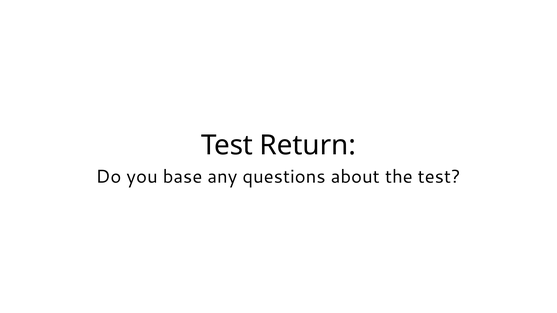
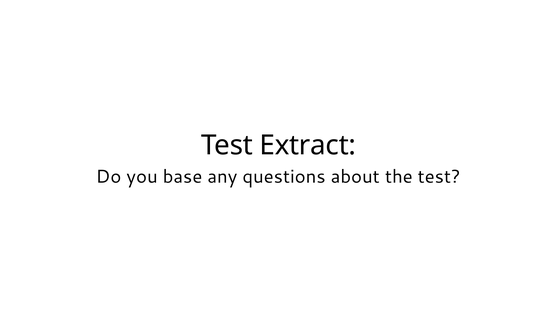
Return: Return -> Extract
